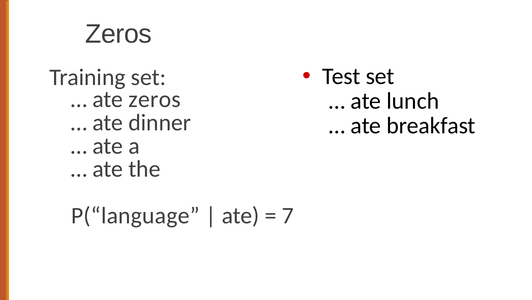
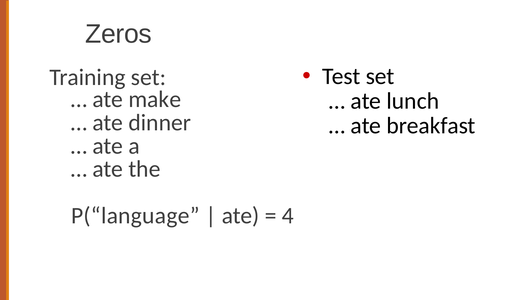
ate zeros: zeros -> make
7: 7 -> 4
